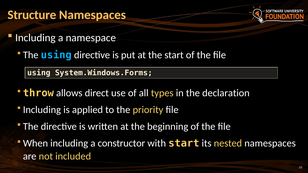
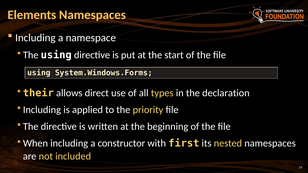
Structure: Structure -> Elements
using at (56, 55) colour: light blue -> white
throw: throw -> their
with start: start -> first
